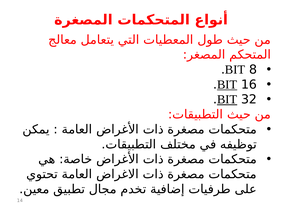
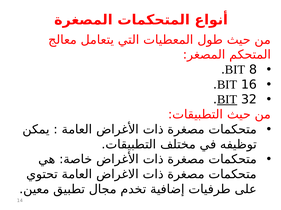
BIT at (227, 85) underline: present -> none
